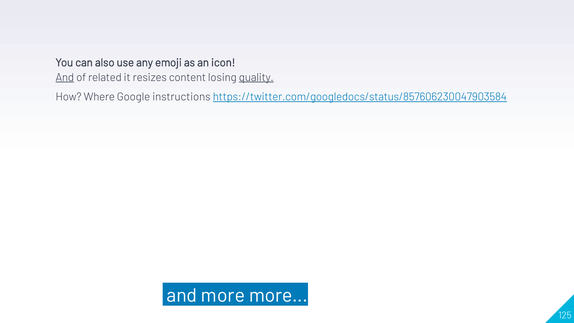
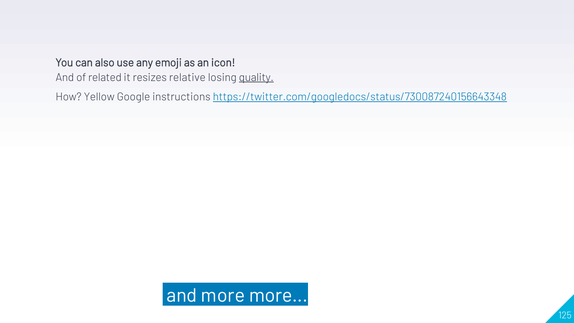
And at (65, 77) underline: present -> none
content: content -> relative
Where: Where -> Yellow
https://twitter.com/googledocs/status/857606230047903584: https://twitter.com/googledocs/status/857606230047903584 -> https://twitter.com/googledocs/status/730087240156643348
